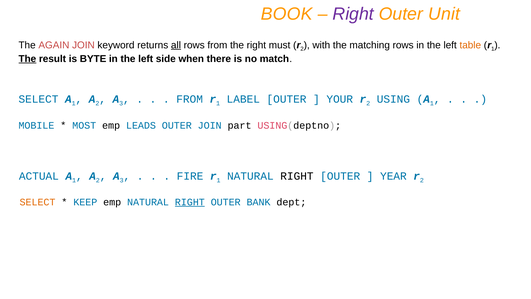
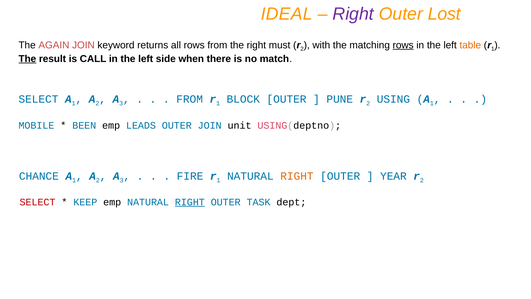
BOOK: BOOK -> IDEAL
Unit: Unit -> Lost
all underline: present -> none
rows at (403, 45) underline: none -> present
BYTE: BYTE -> CALL
LABEL: LABEL -> BLOCK
YOUR: YOUR -> PUNE
MOST: MOST -> BEEN
part: part -> unit
ACTUAL: ACTUAL -> CHANCE
RIGHT at (297, 176) colour: black -> orange
SELECT at (38, 202) colour: orange -> red
BANK: BANK -> TASK
